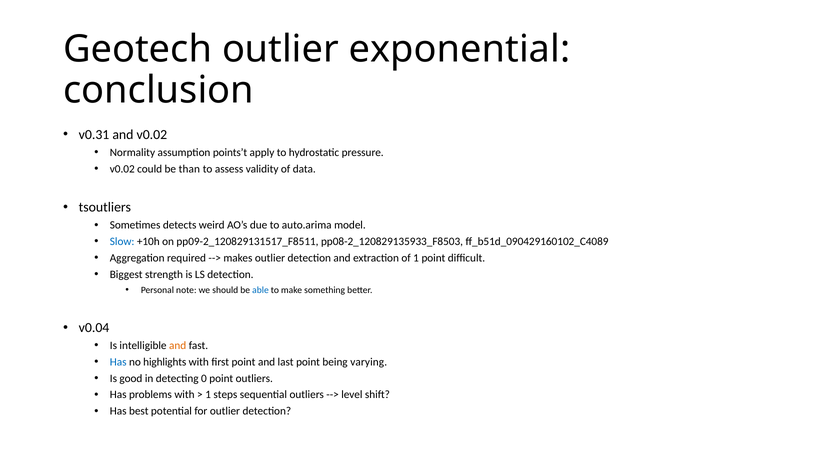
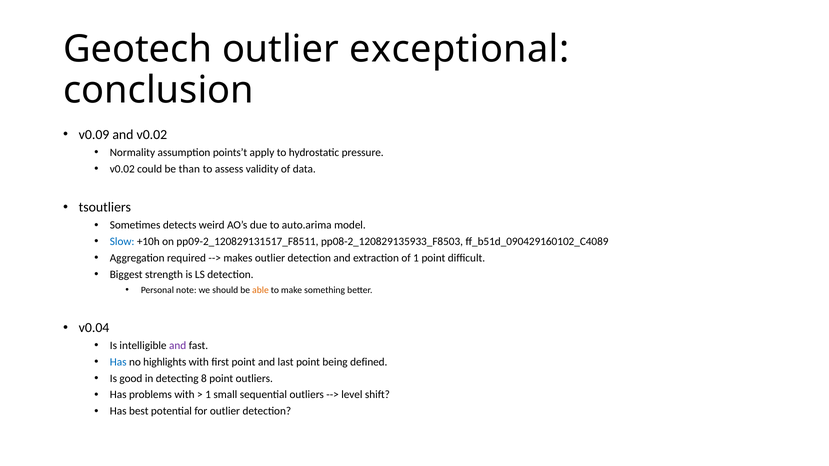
exponential: exponential -> exceptional
v0.31: v0.31 -> v0.09
able colour: blue -> orange
and at (178, 346) colour: orange -> purple
varying: varying -> defined
0: 0 -> 8
steps: steps -> small
